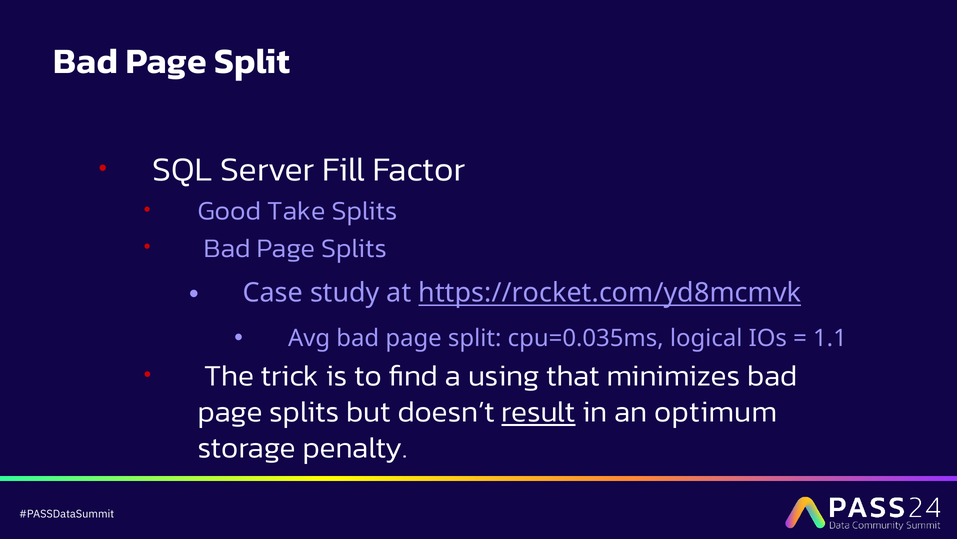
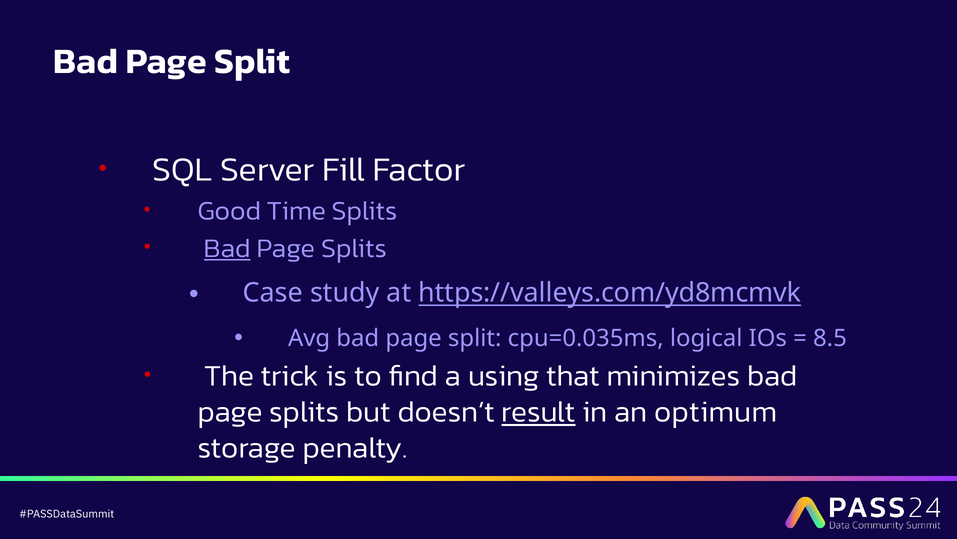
Take: Take -> Time
Bad at (227, 248) underline: none -> present
https://rocket.com/yd8mcmvk: https://rocket.com/yd8mcmvk -> https://valleys.com/yd8mcmvk
1.1: 1.1 -> 8.5
